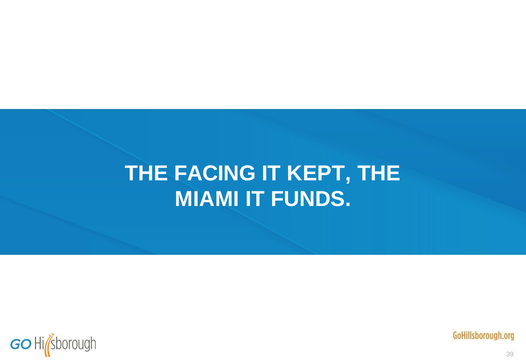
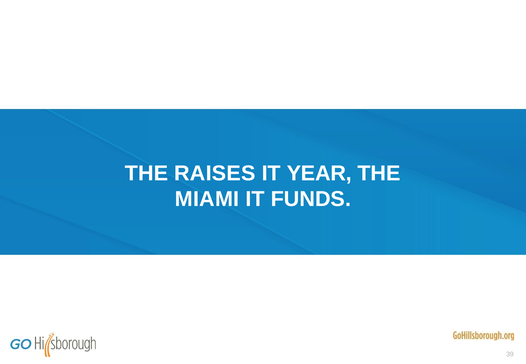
FACING: FACING -> RAISES
KEPT: KEPT -> YEAR
